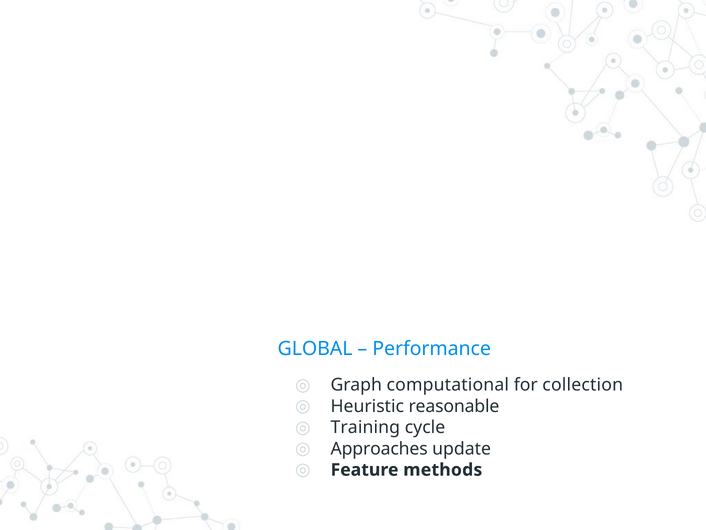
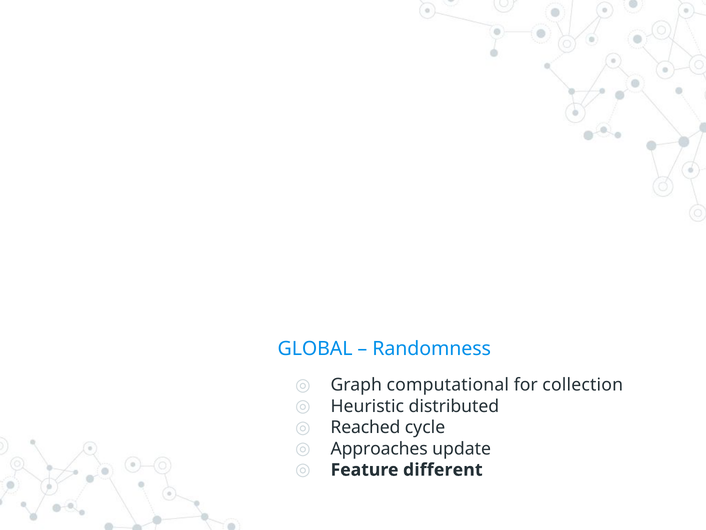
Performance: Performance -> Randomness
reasonable: reasonable -> distributed
Training: Training -> Reached
methods: methods -> different
